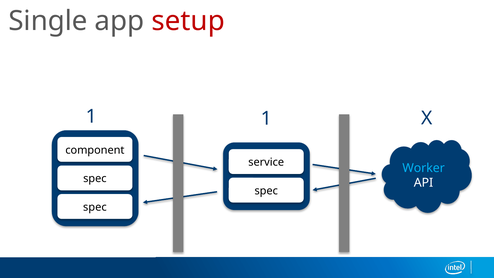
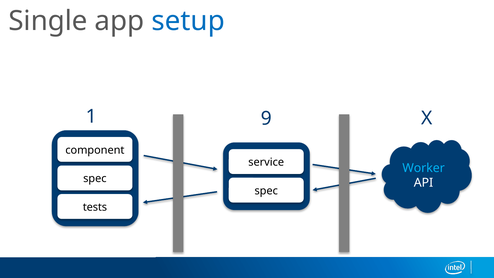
setup colour: red -> blue
1 1: 1 -> 9
spec at (95, 207): spec -> tests
